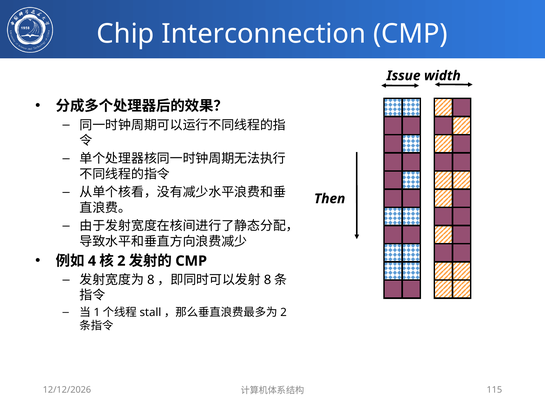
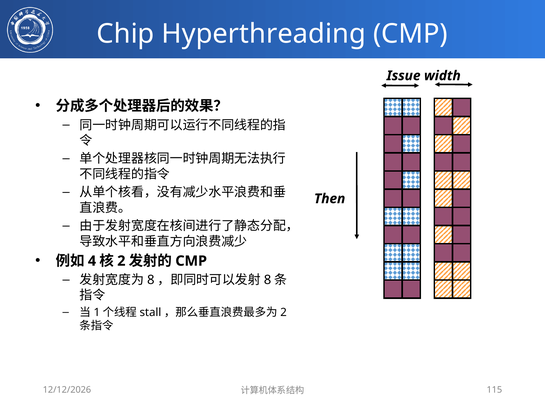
Interconnection: Interconnection -> Hyperthreading
